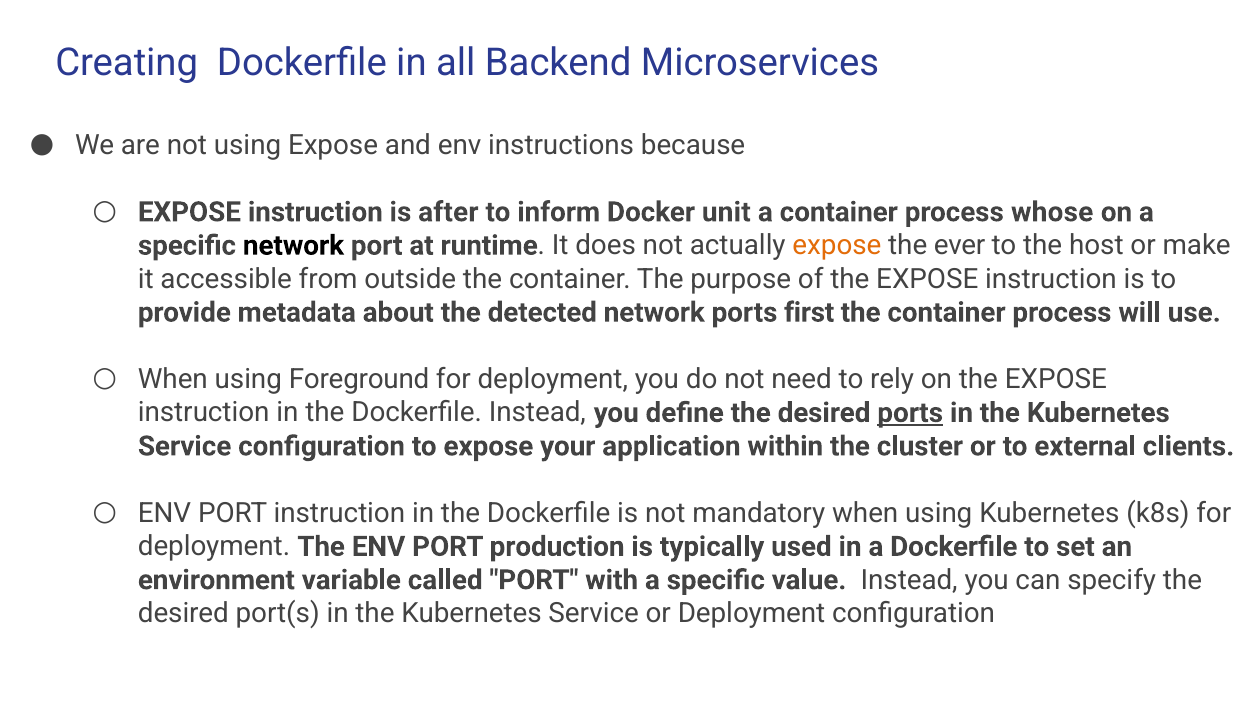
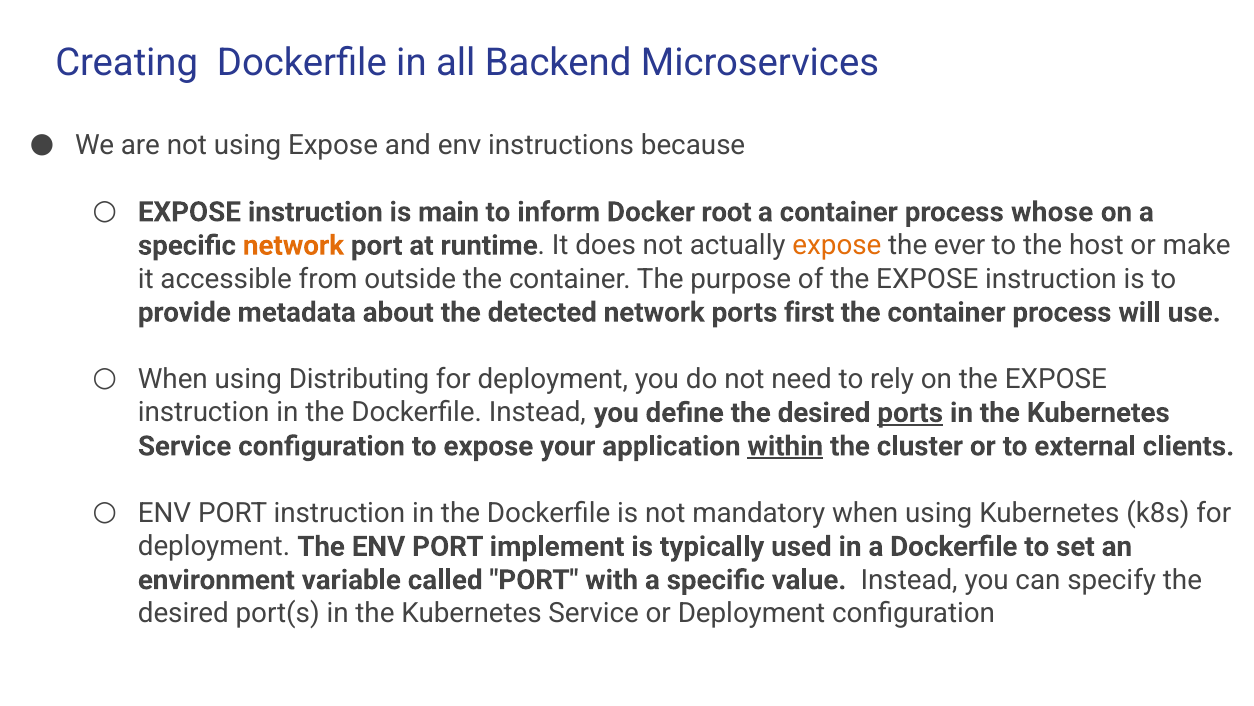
after: after -> main
unit: unit -> root
network at (293, 245) colour: black -> orange
Foreground: Foreground -> Distributing
within underline: none -> present
production: production -> implement
